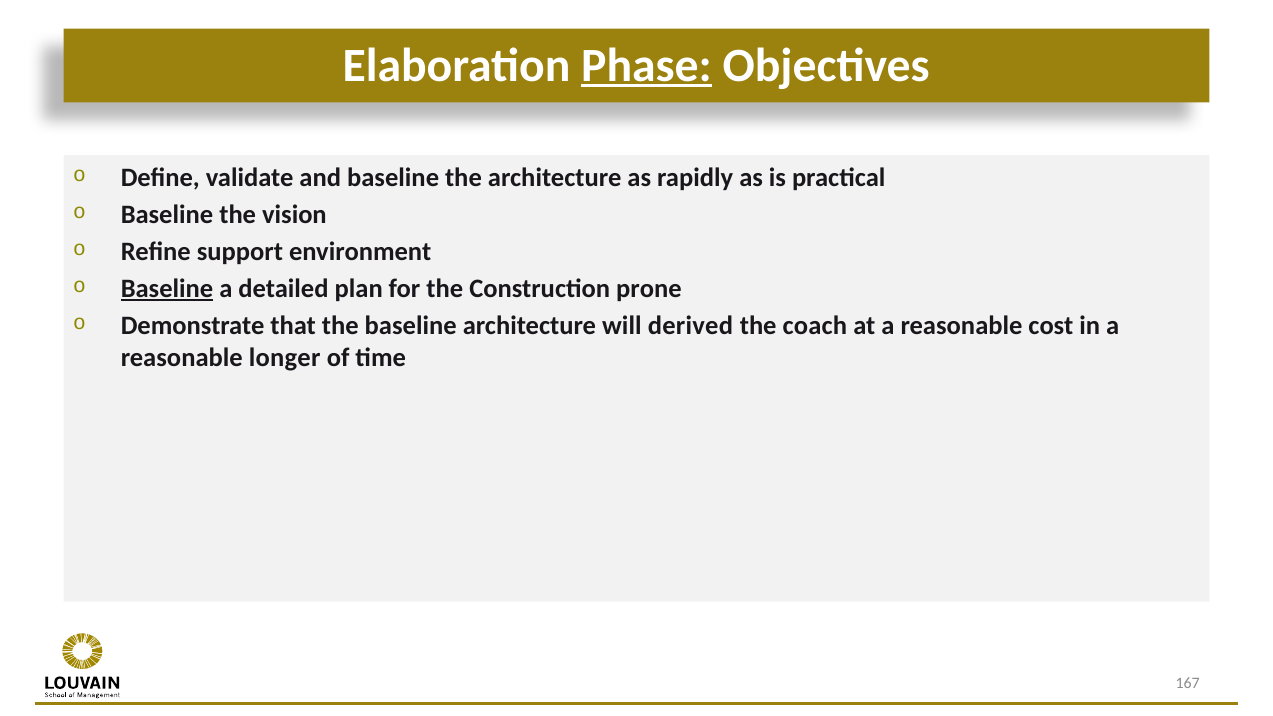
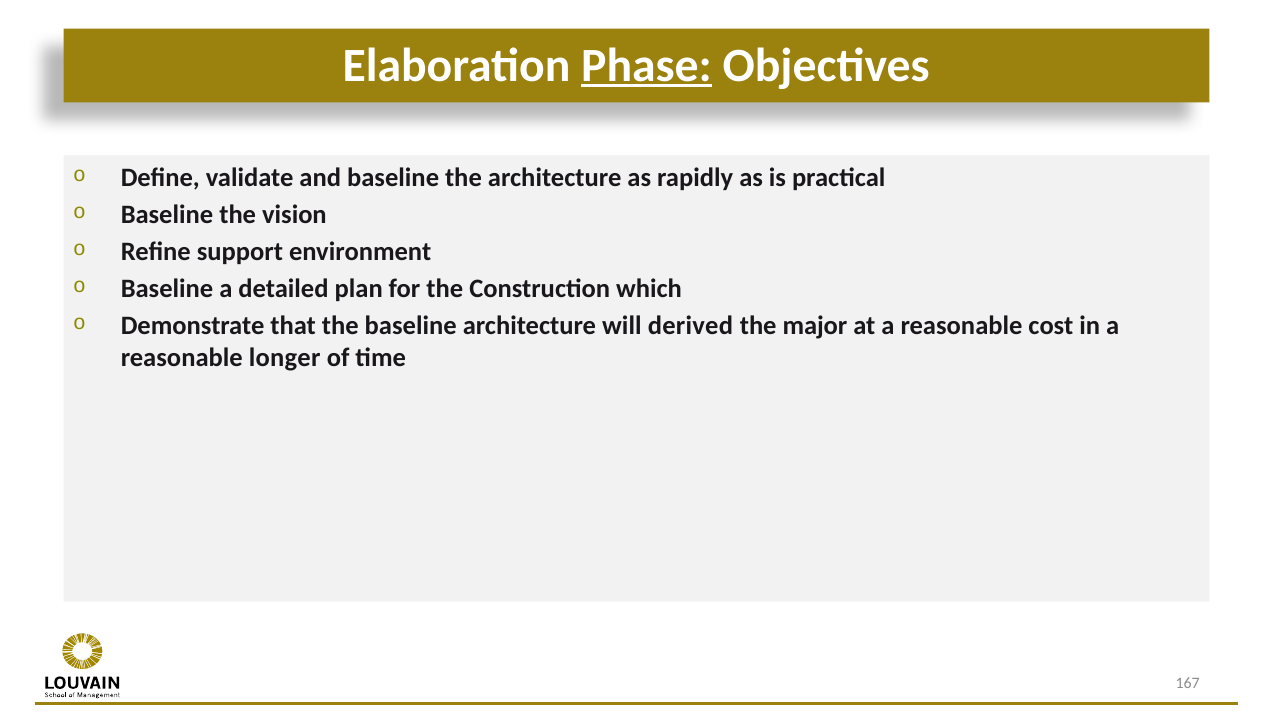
Baseline at (167, 289) underline: present -> none
prone: prone -> which
coach: coach -> major
